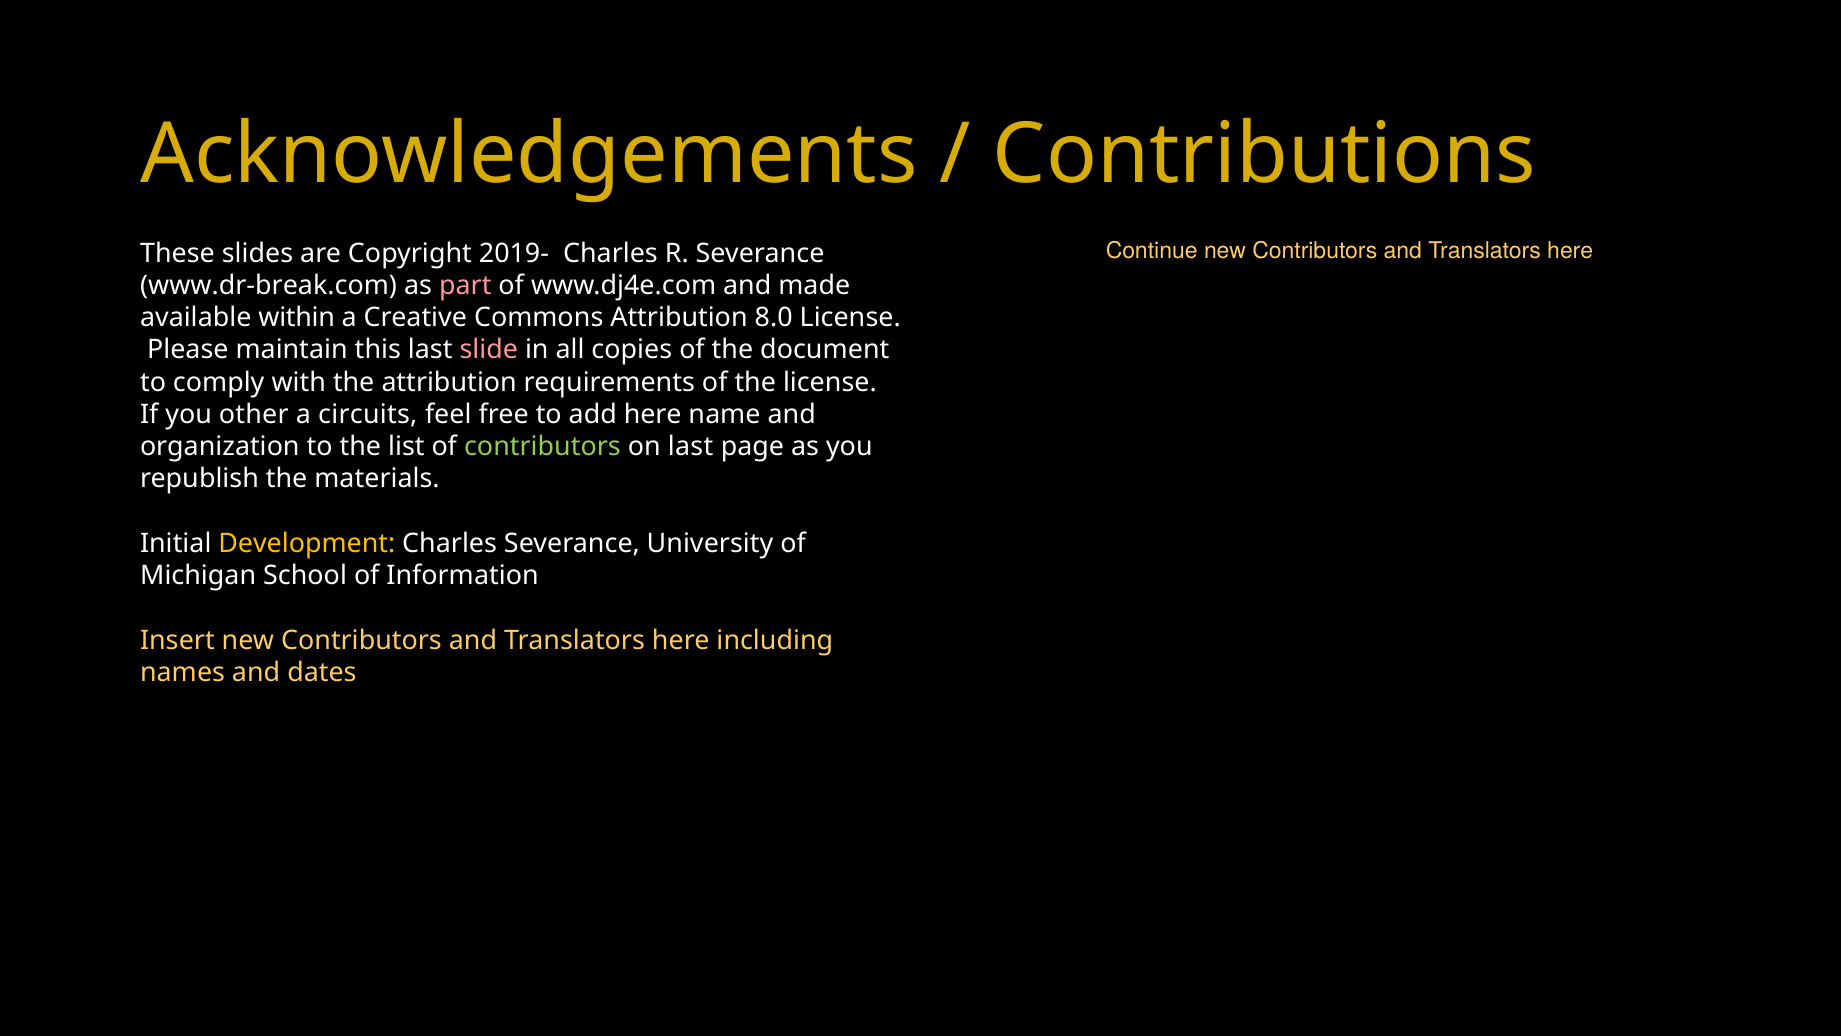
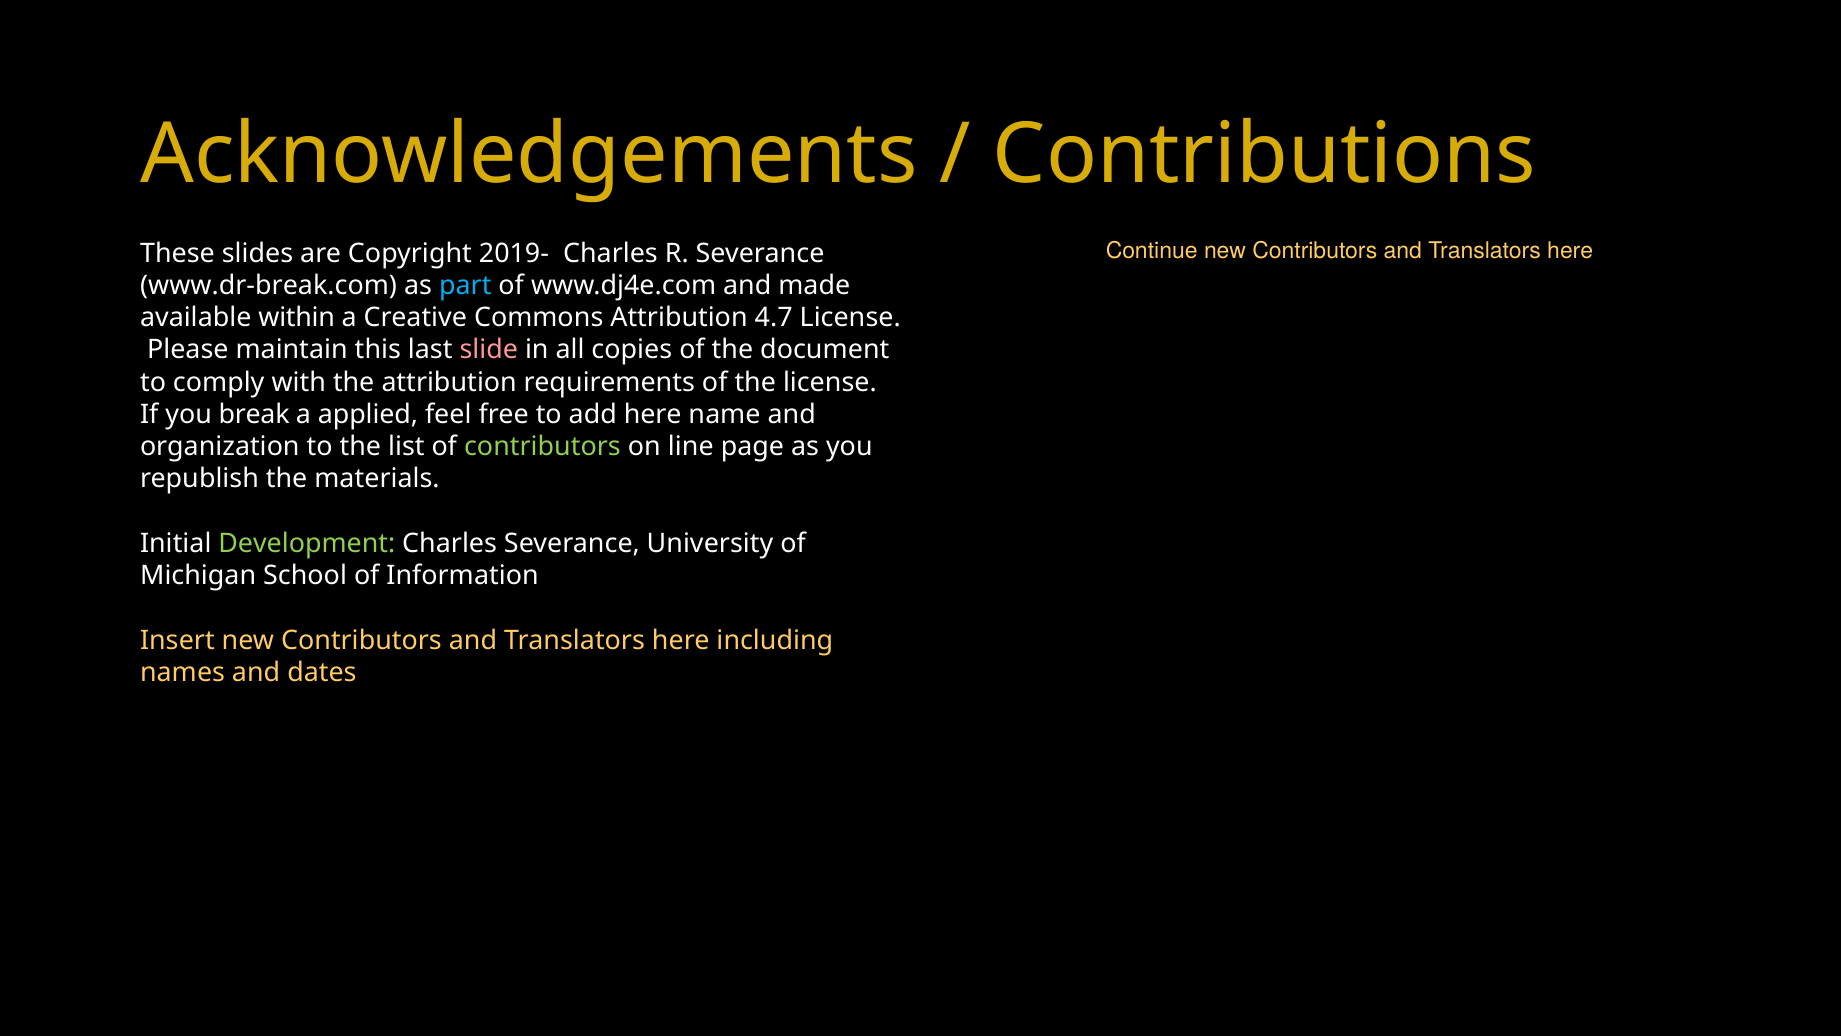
part colour: pink -> light blue
8.0: 8.0 -> 4.7
other: other -> break
circuits: circuits -> applied
on last: last -> line
Development colour: yellow -> light green
